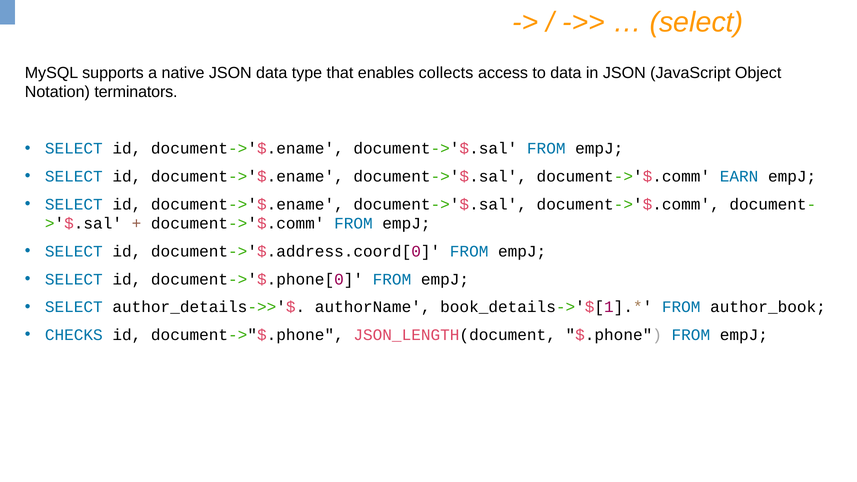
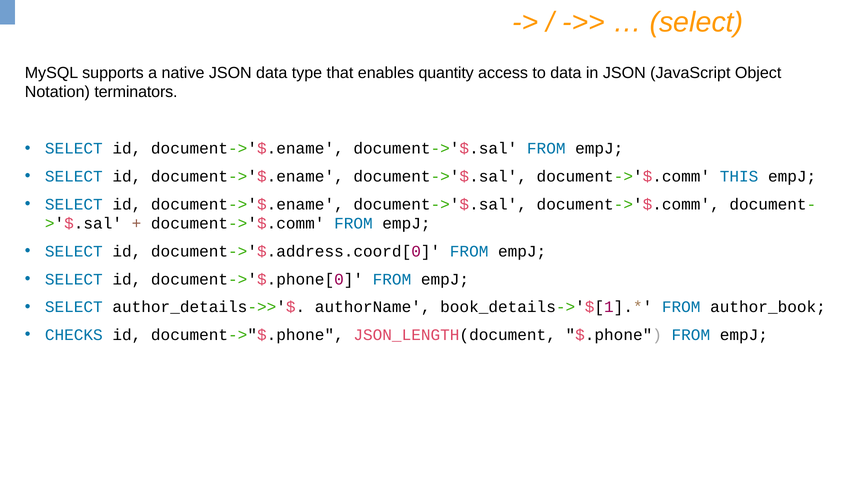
collects: collects -> quantity
EARN: EARN -> THIS
